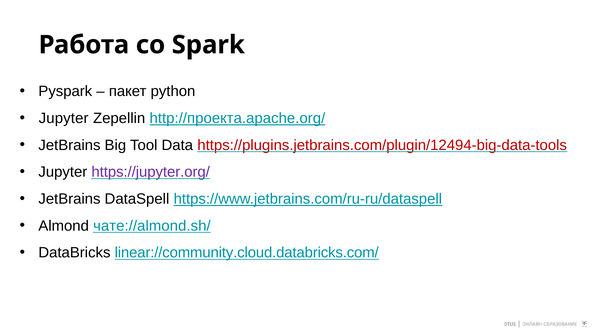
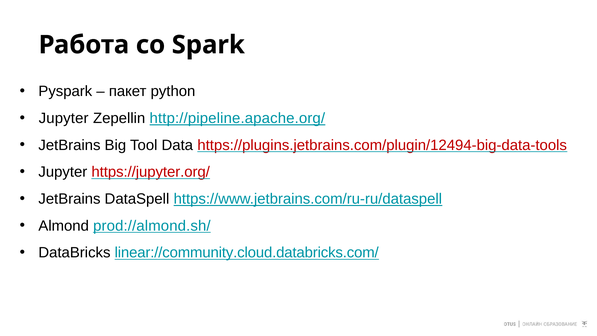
http://проекта.apache.org/: http://проекта.apache.org/ -> http://pipeline.apache.org/
https://jupyter.org/ colour: purple -> red
чате://almond.sh/: чате://almond.sh/ -> prod://almond.sh/
